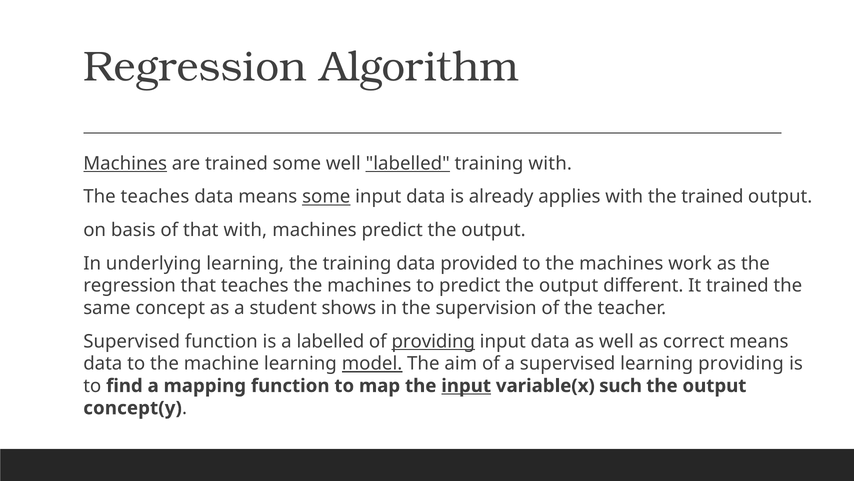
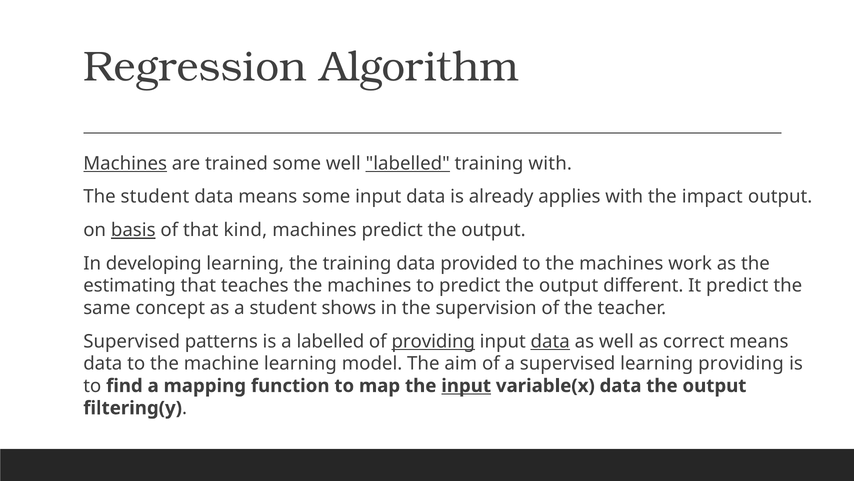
The teaches: teaches -> student
some at (326, 197) underline: present -> none
the trained: trained -> impact
basis underline: none -> present
that with: with -> kind
underlying: underlying -> developing
regression at (130, 285): regression -> estimating
It trained: trained -> predict
Supervised function: function -> patterns
data at (550, 341) underline: none -> present
model underline: present -> none
variable(x such: such -> data
concept(y: concept(y -> filtering(y
